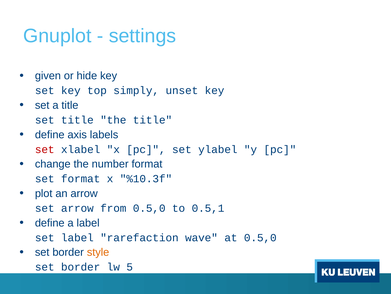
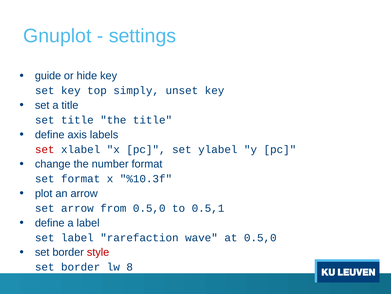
given: given -> guide
style colour: orange -> red
5: 5 -> 8
